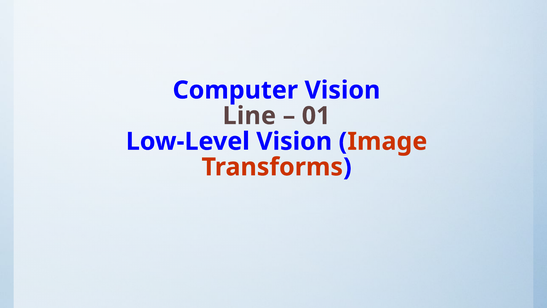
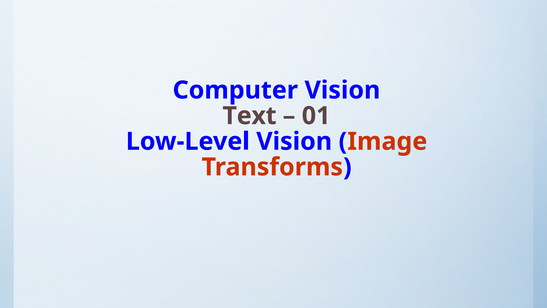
Line: Line -> Text
